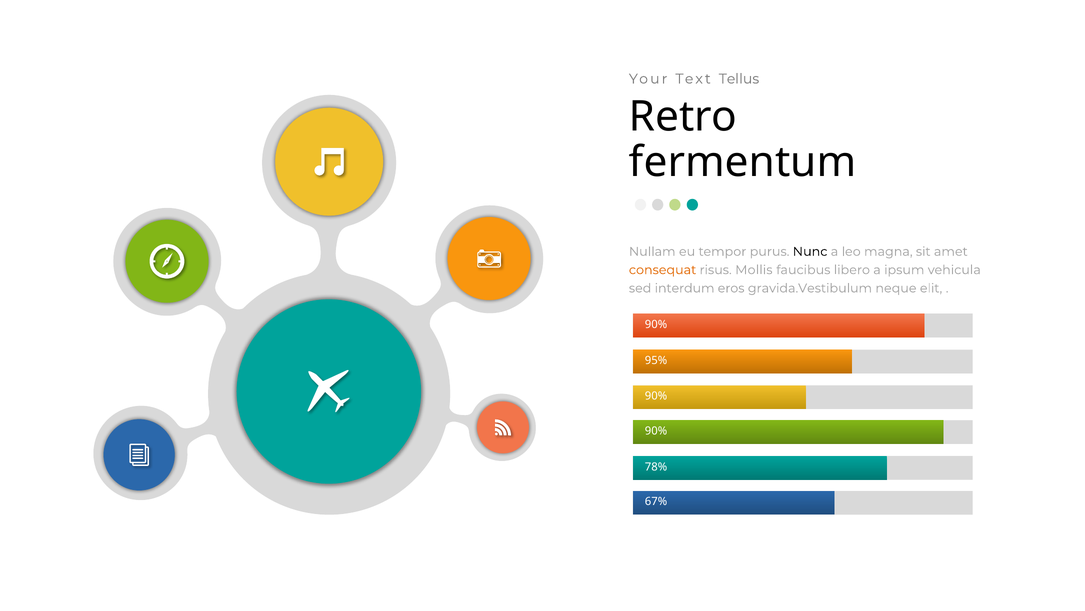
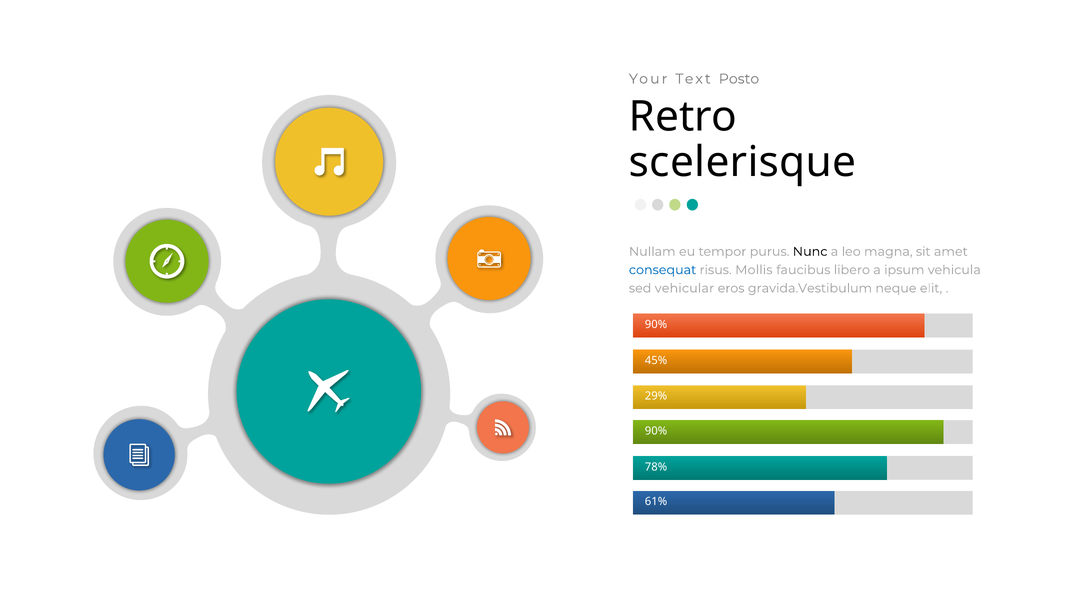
Tellus: Tellus -> Posto
fermentum: fermentum -> scelerisque
consequat colour: orange -> blue
interdum: interdum -> vehicular
95%: 95% -> 45%
90% at (656, 396): 90% -> 29%
67%: 67% -> 61%
